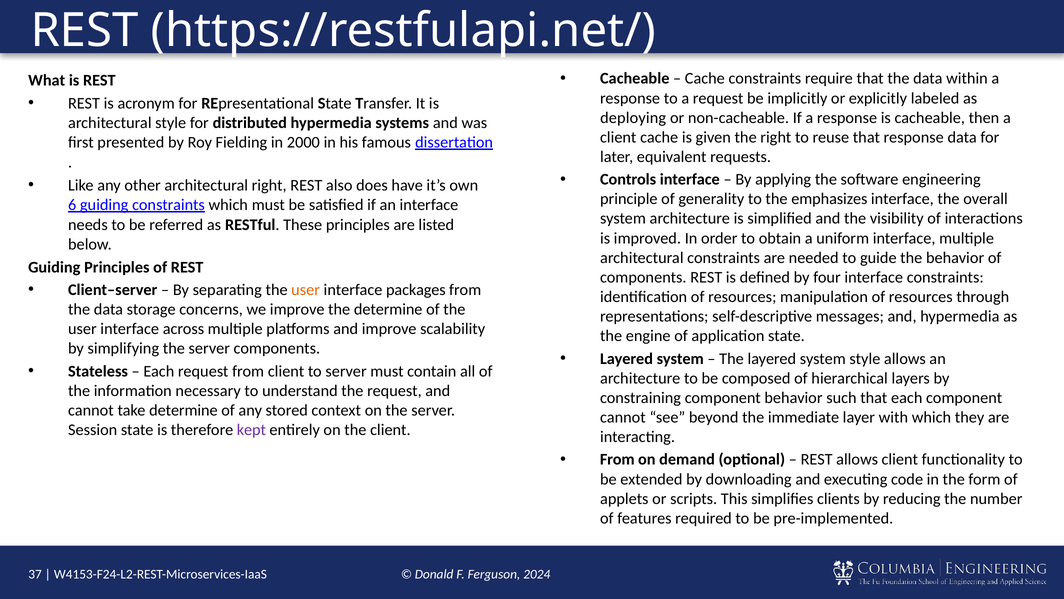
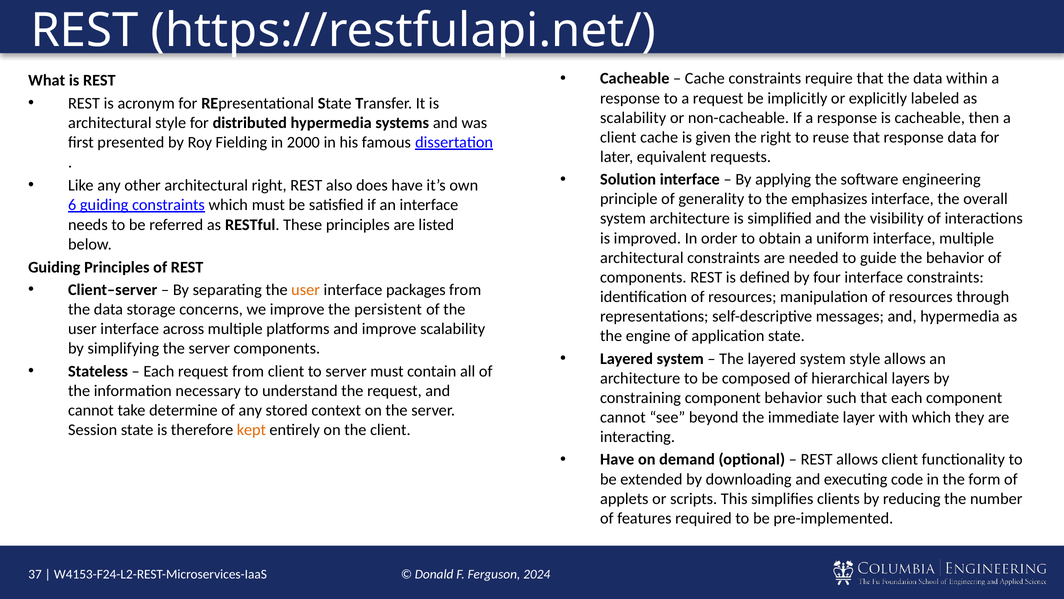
deploying at (633, 118): deploying -> scalability
Controls: Controls -> Solution
the determine: determine -> persistent
kept colour: purple -> orange
From at (617, 459): From -> Have
